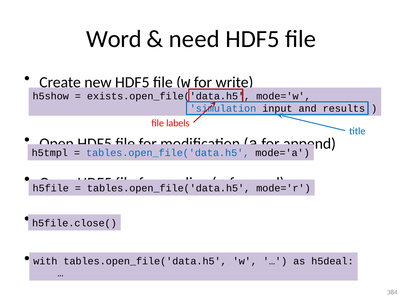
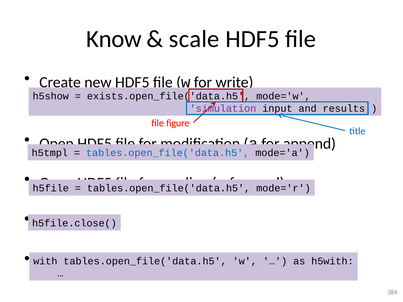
Word: Word -> Know
need: need -> scale
simulation colour: blue -> purple
labels: labels -> figure
h5deal: h5deal -> h5with
